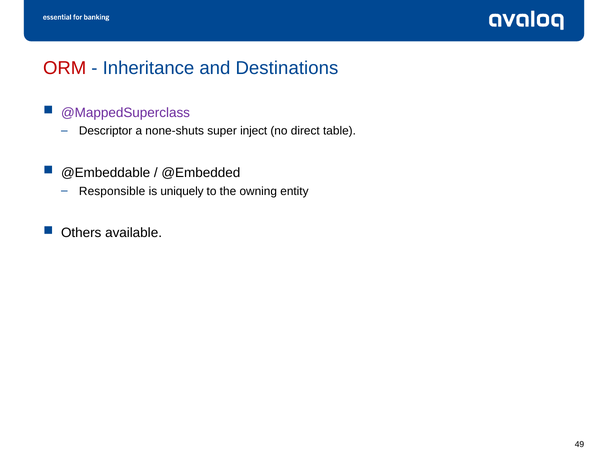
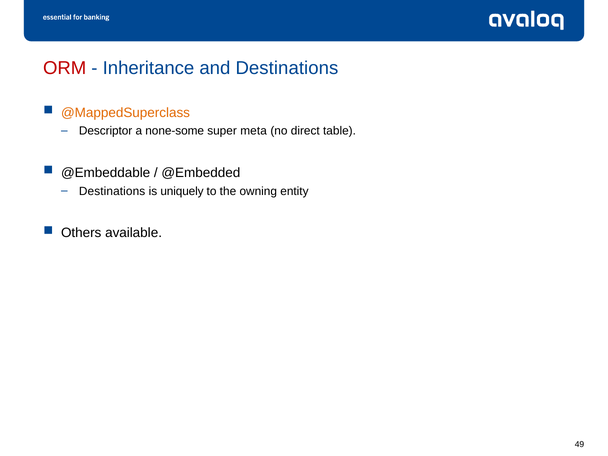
@MappedSuperclass colour: purple -> orange
none-shuts: none-shuts -> none-some
inject: inject -> meta
Responsible at (112, 191): Responsible -> Destinations
